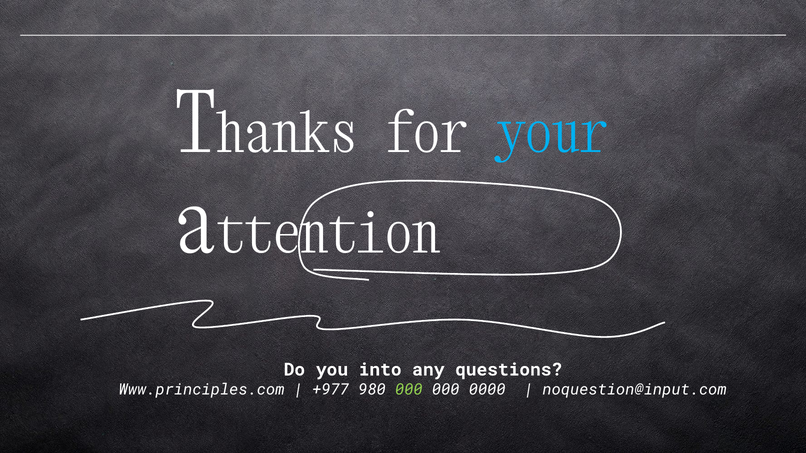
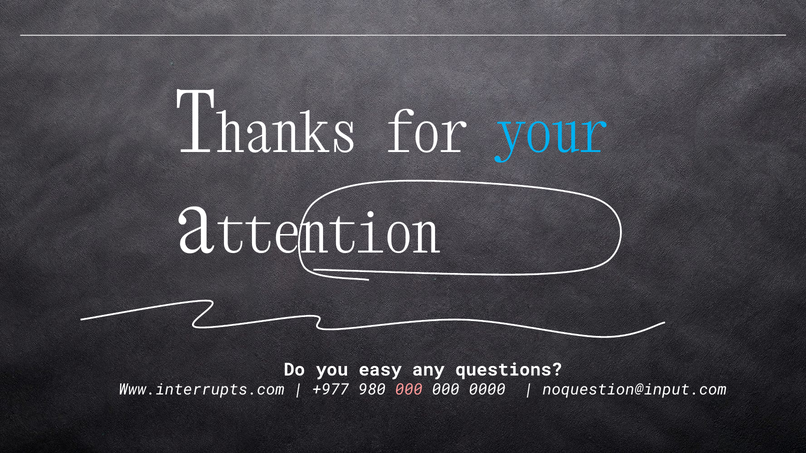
into: into -> easy
Www.principles.com: Www.principles.com -> Www.interrupts.com
000 at (409, 390) colour: light green -> pink
